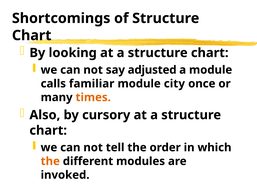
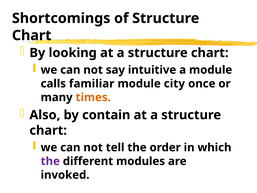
adjusted: adjusted -> intuitive
cursory: cursory -> contain
the at (50, 161) colour: orange -> purple
